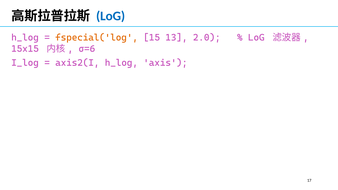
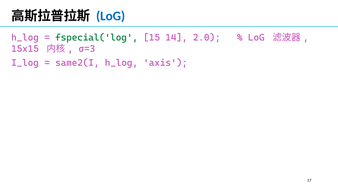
fspecial('log colour: orange -> green
13: 13 -> 14
σ=6: σ=6 -> σ=3
axis2(I: axis2(I -> same2(I
